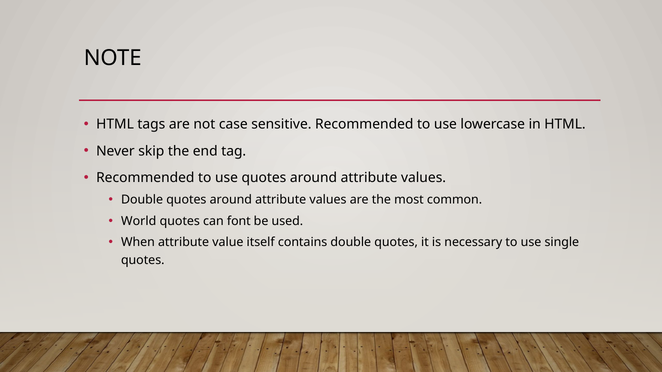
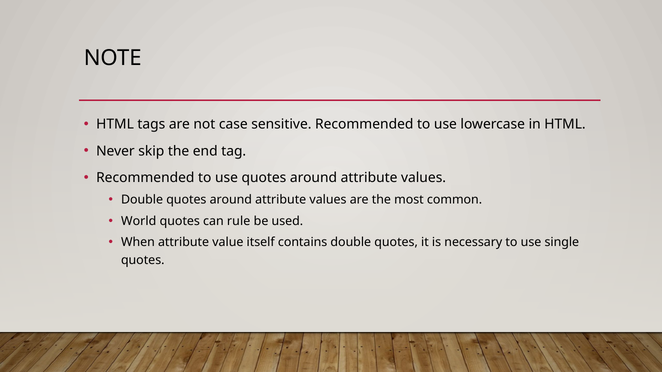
font: font -> rule
